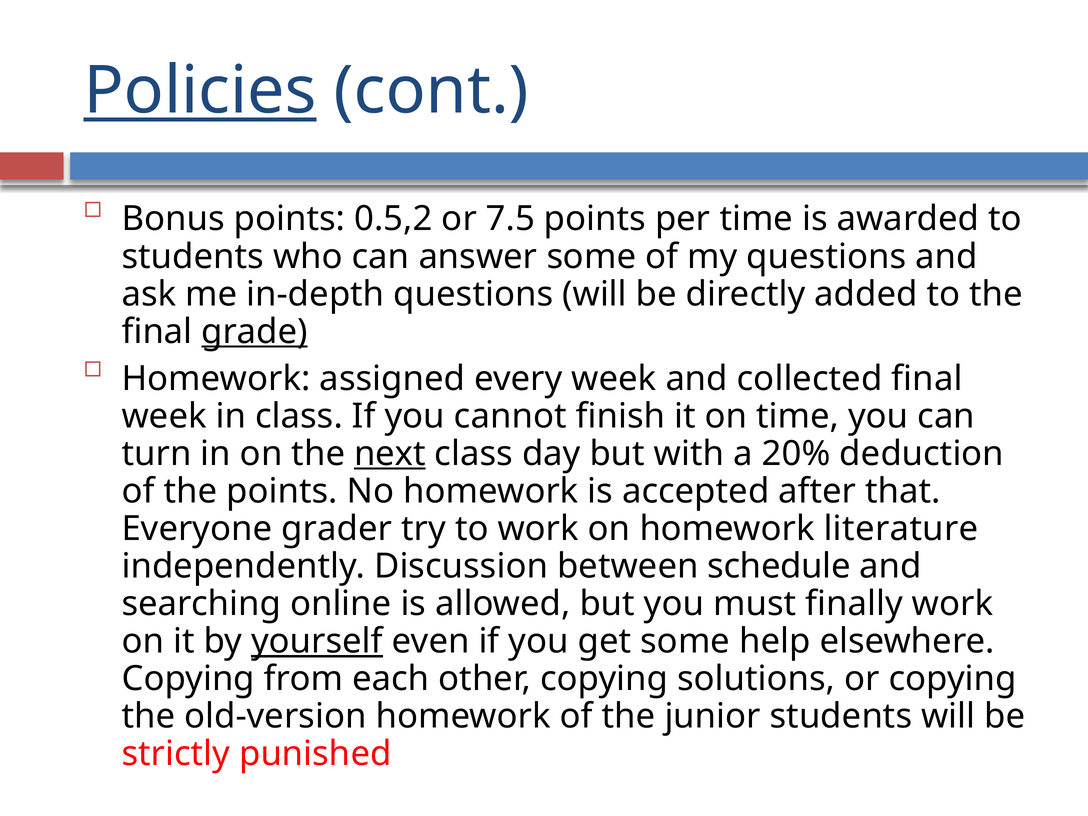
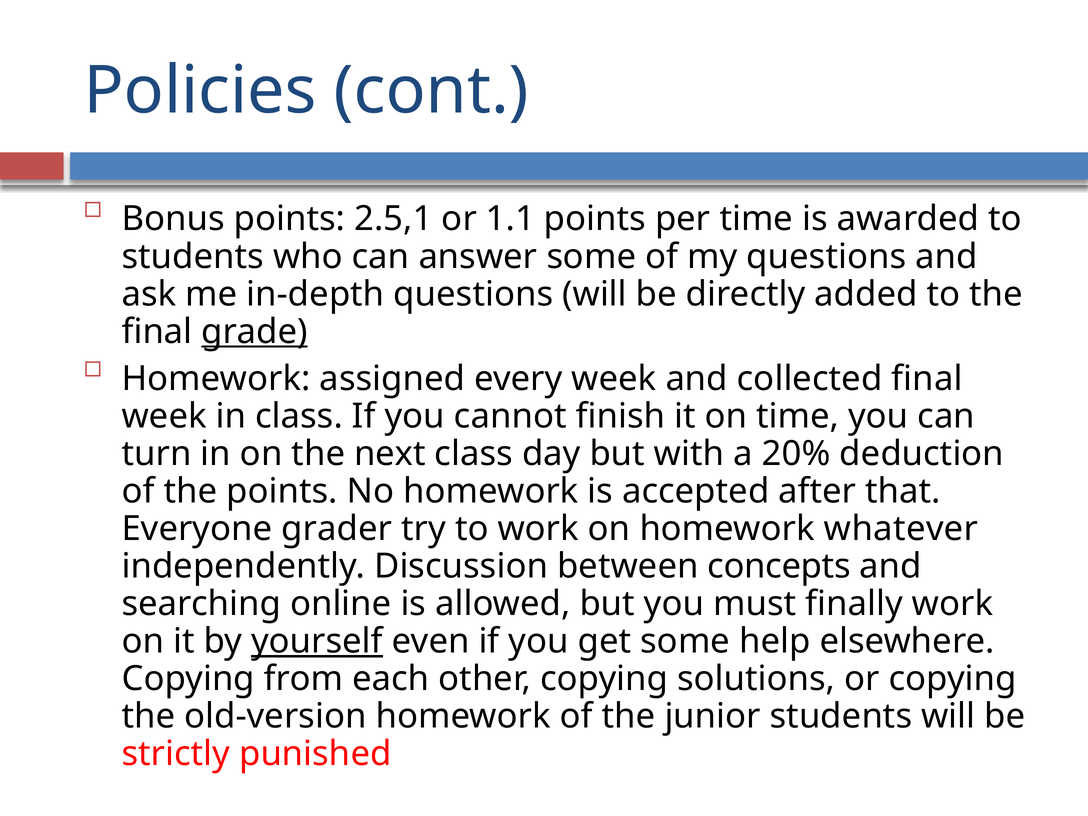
Policies underline: present -> none
0.5,2: 0.5,2 -> 2.5,1
7.5: 7.5 -> 1.1
next underline: present -> none
literature: literature -> whatever
schedule: schedule -> concepts
